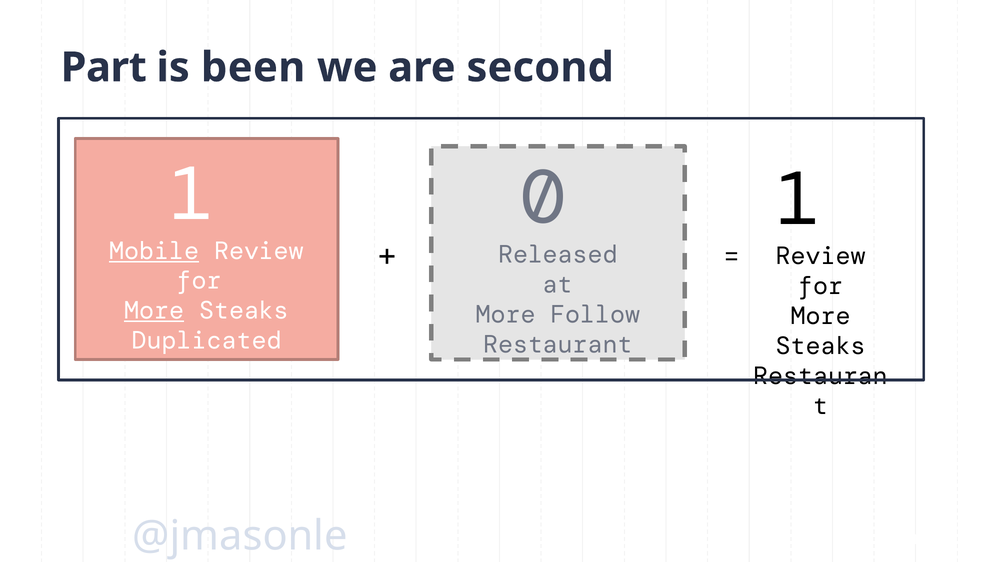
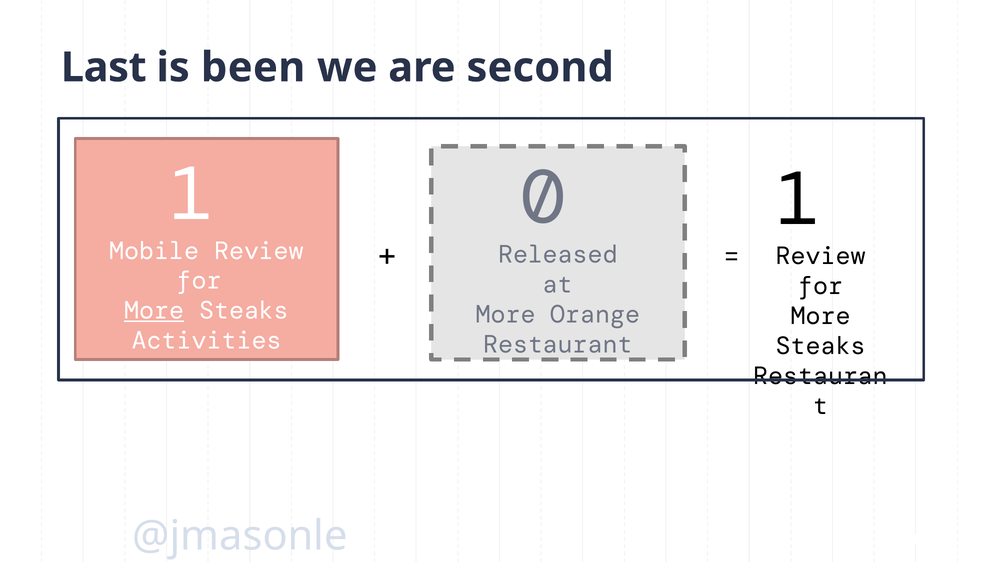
Part: Part -> Last
Mobile underline: present -> none
Follow: Follow -> Orange
Duplicated: Duplicated -> Activities
